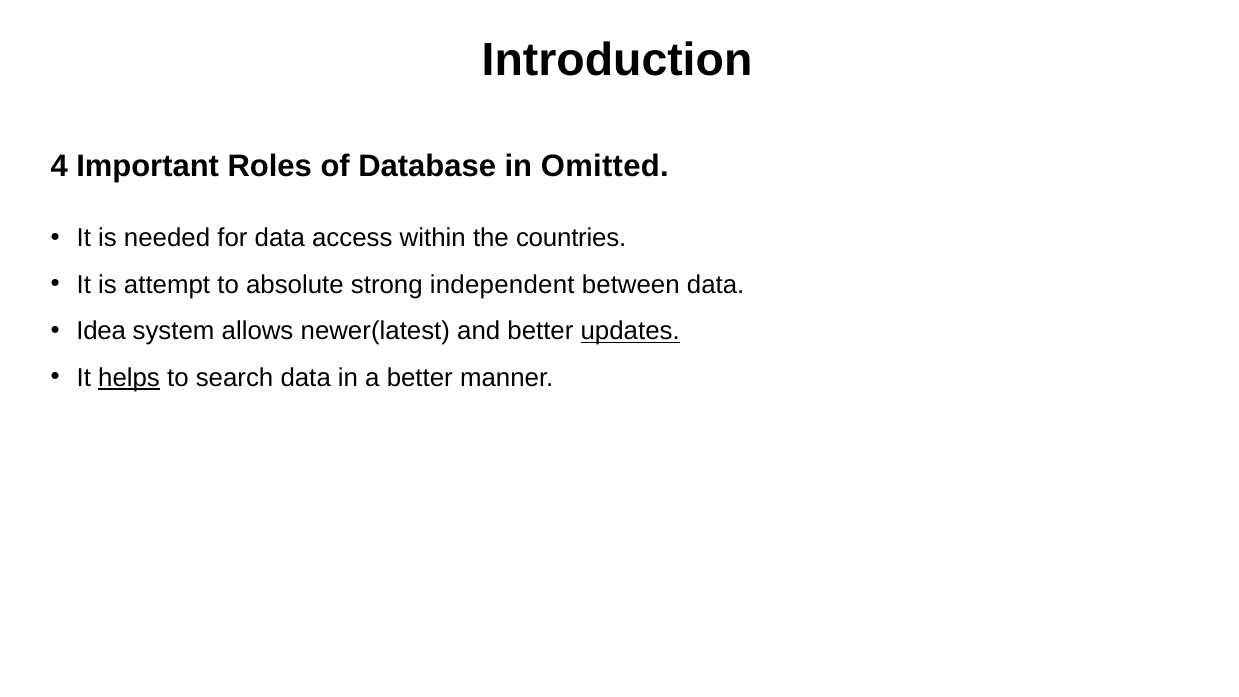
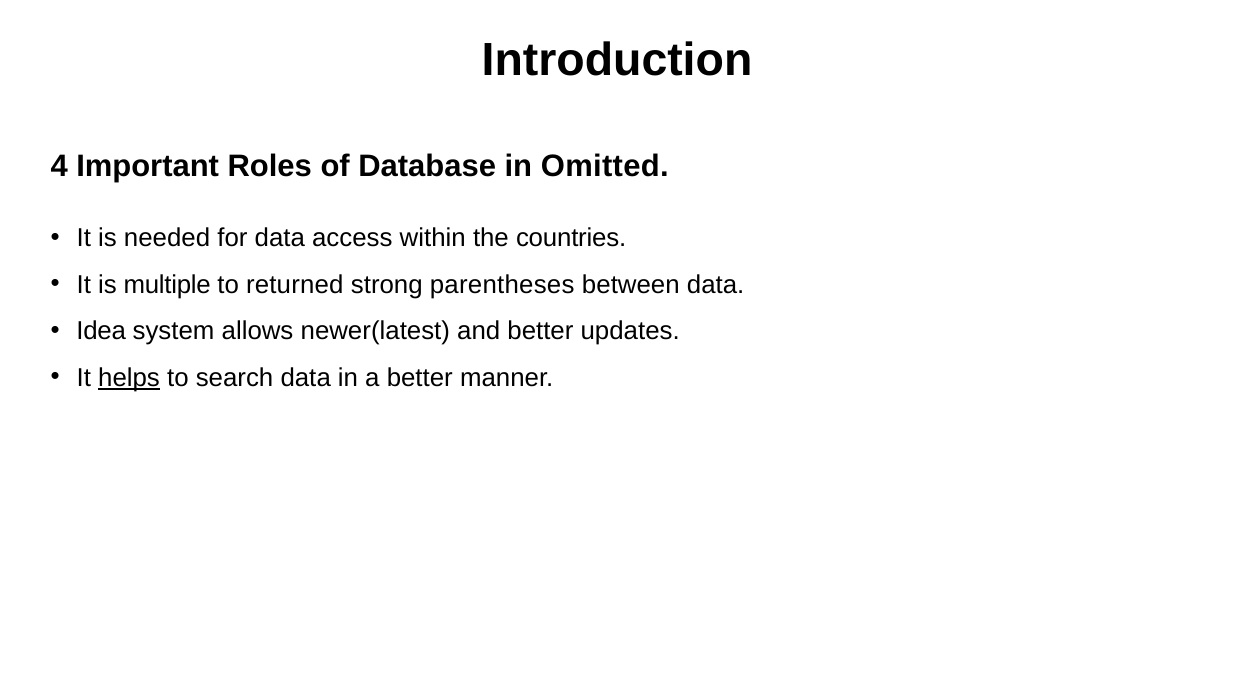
attempt: attempt -> multiple
absolute: absolute -> returned
independent: independent -> parentheses
updates underline: present -> none
